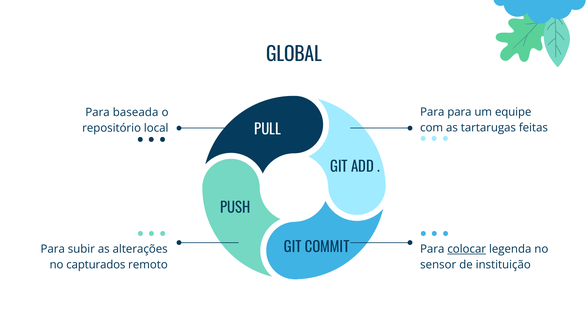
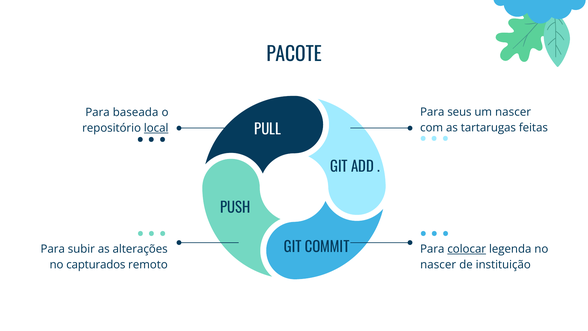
GLOBAL: GLOBAL -> PACOTE
Para para: para -> seus
um equipe: equipe -> nascer
local underline: none -> present
sensor at (438, 265): sensor -> nascer
